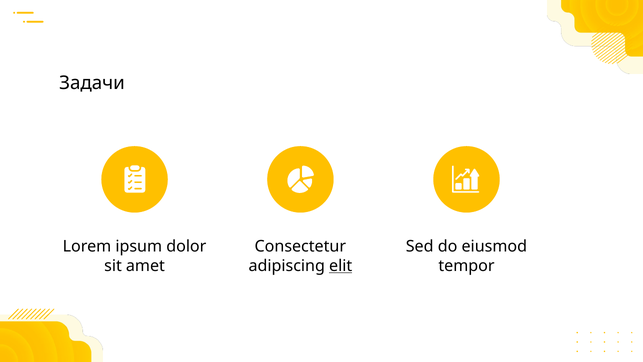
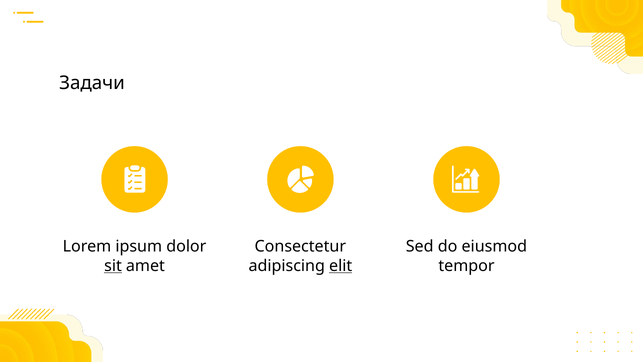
sit underline: none -> present
